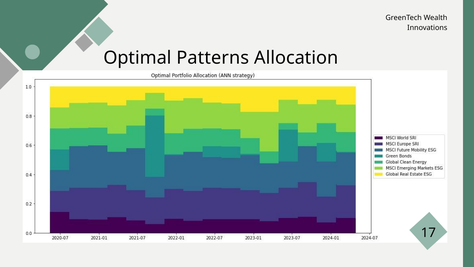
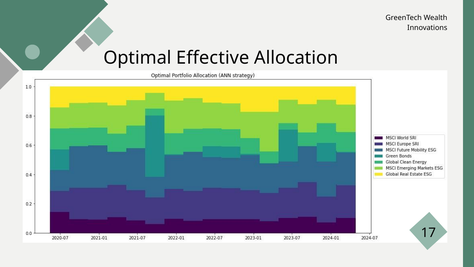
Patterns: Patterns -> Effective
